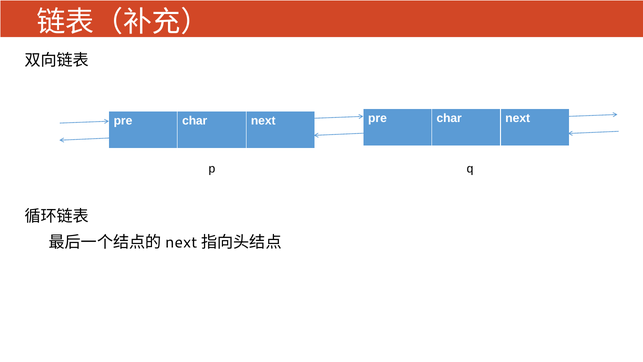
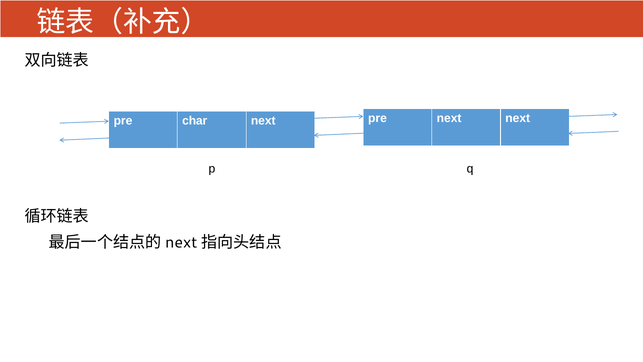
next pre char: char -> next
